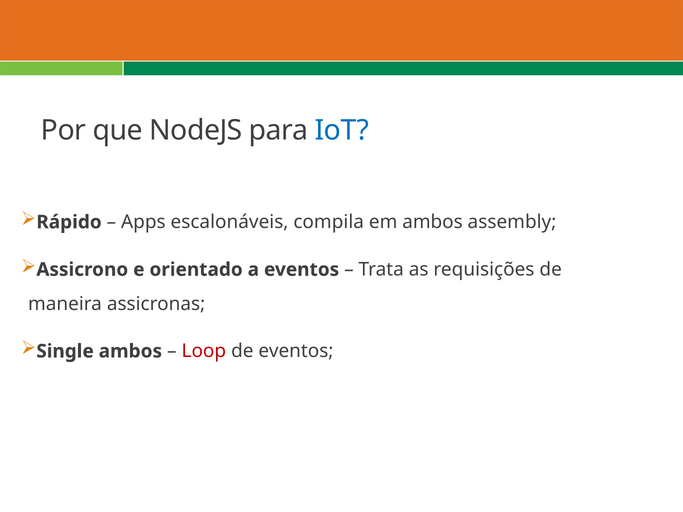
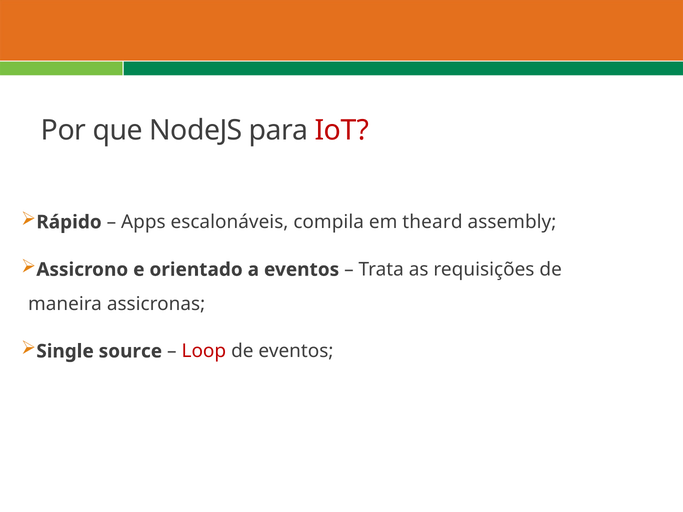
IoT colour: blue -> red
em ambos: ambos -> theard
Single ambos: ambos -> source
